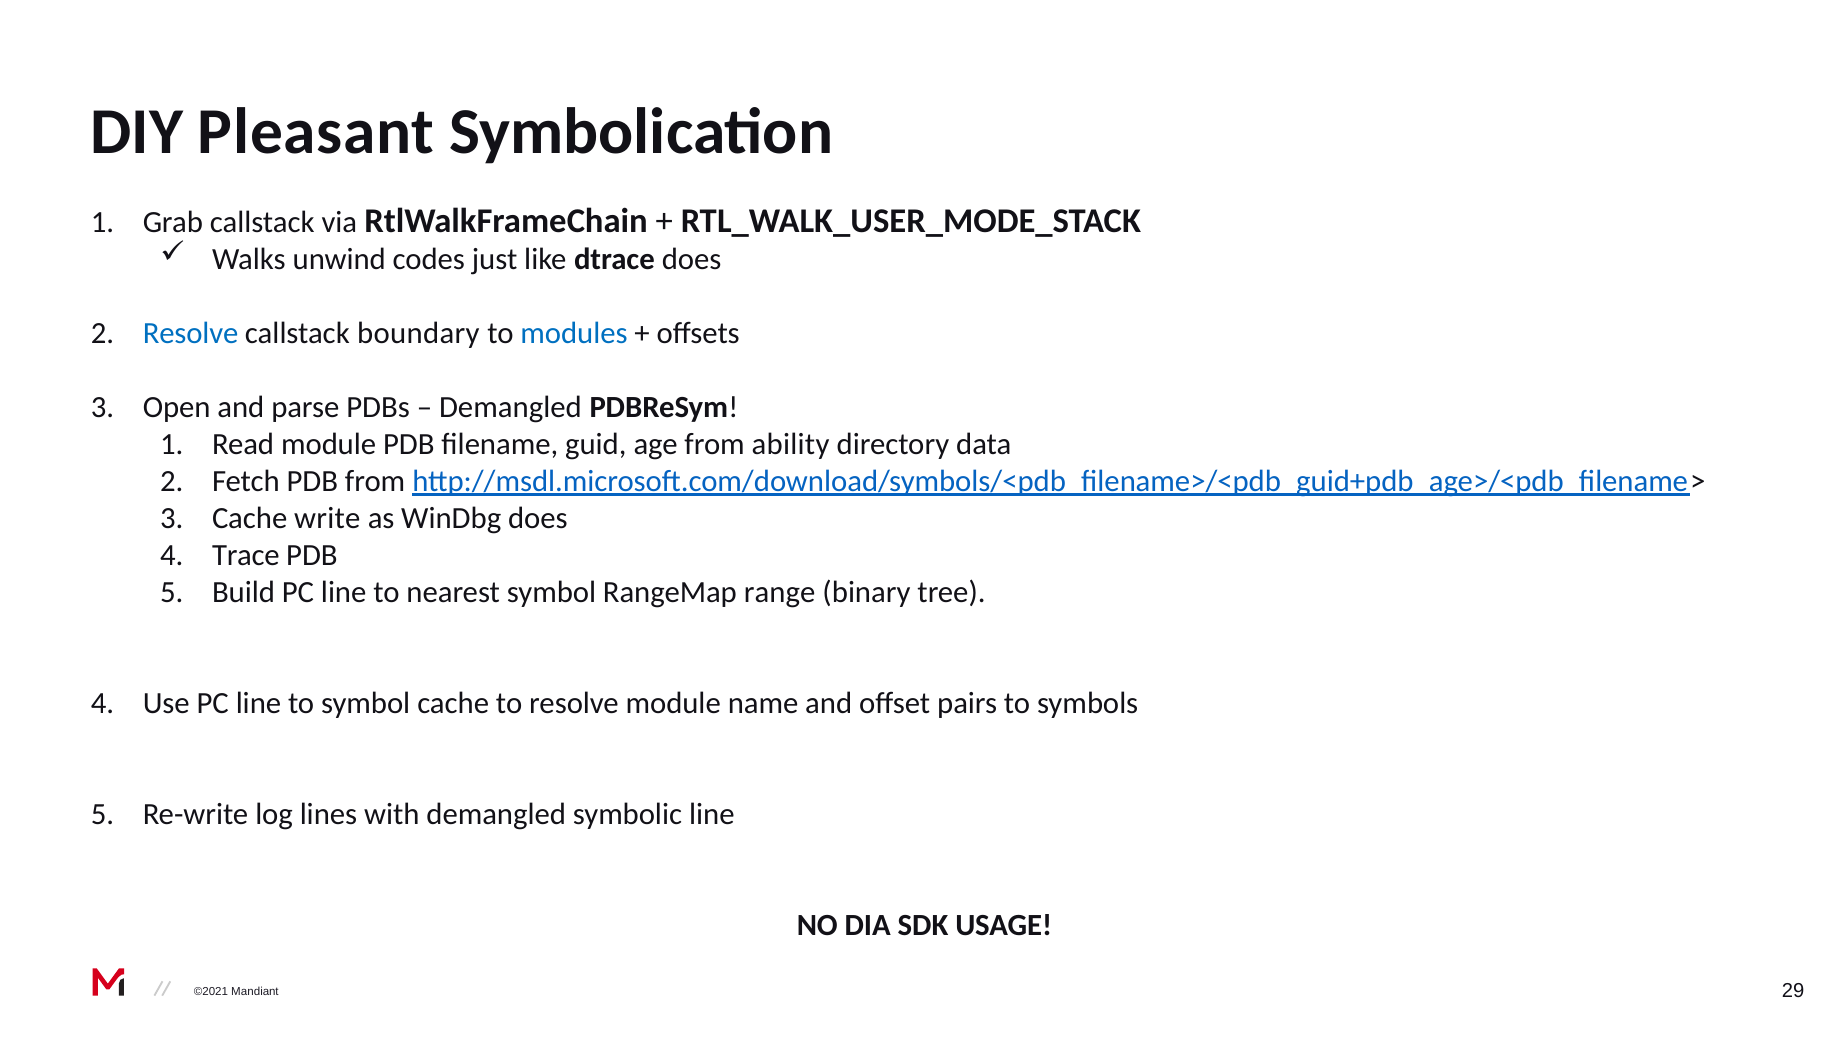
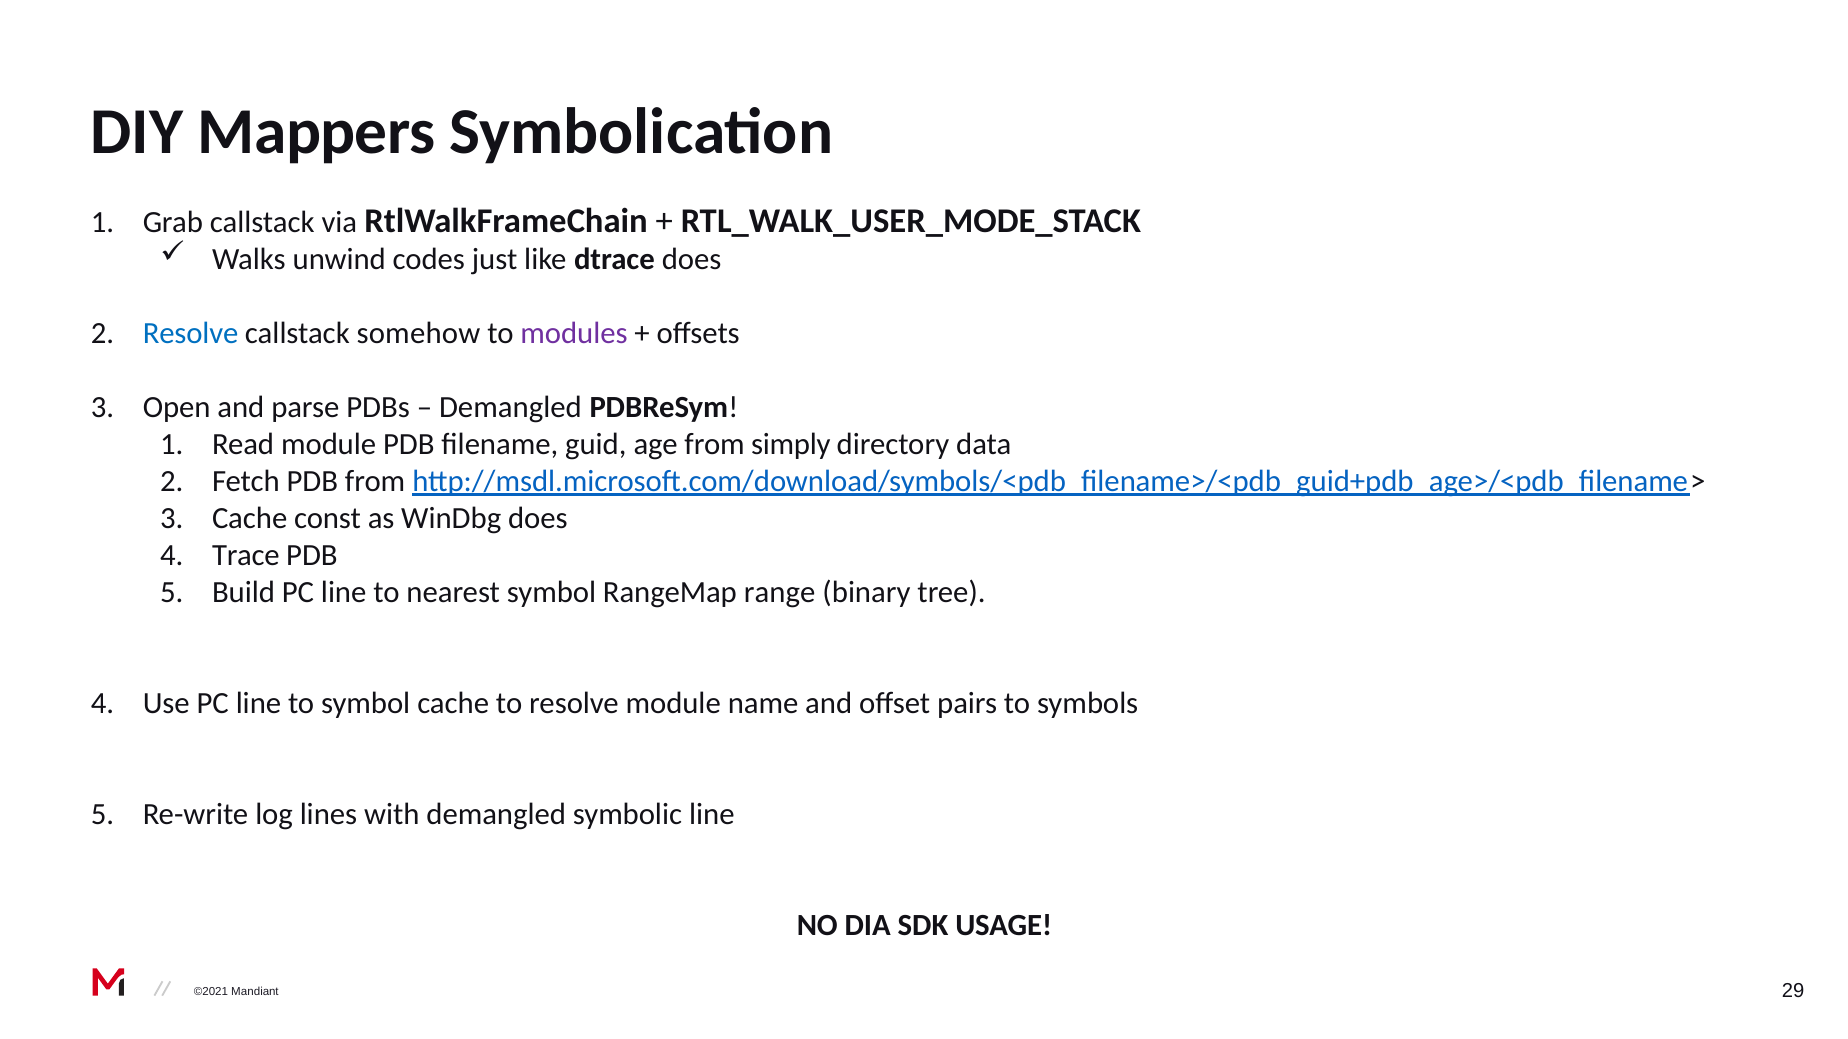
Pleasant: Pleasant -> Mappers
boundary: boundary -> somehow
modules colour: blue -> purple
ability: ability -> simply
write: write -> const
